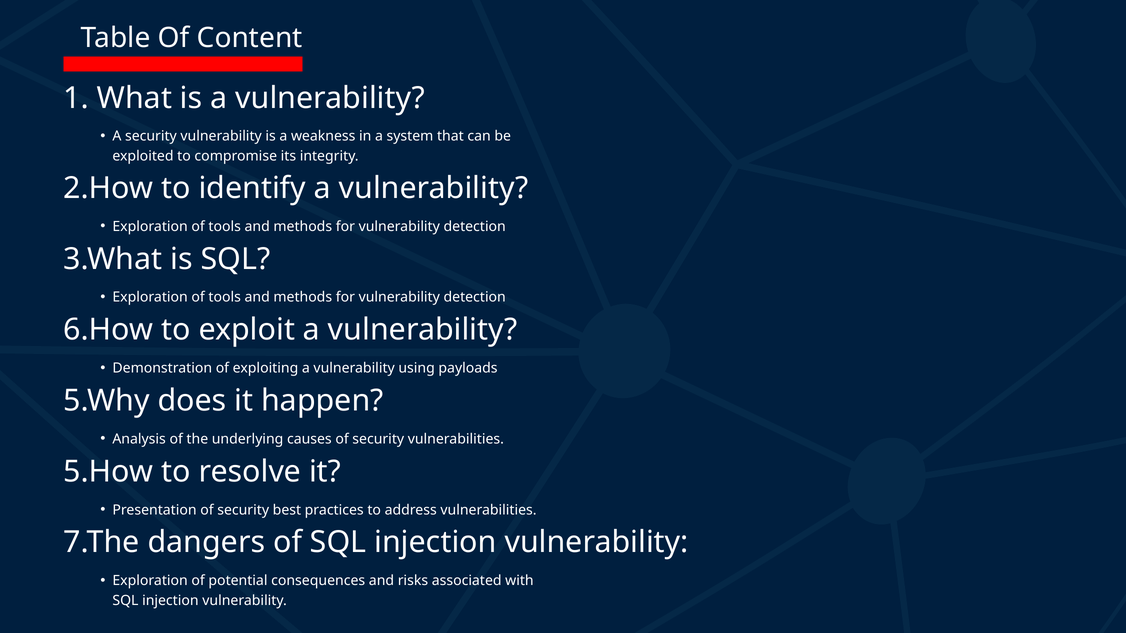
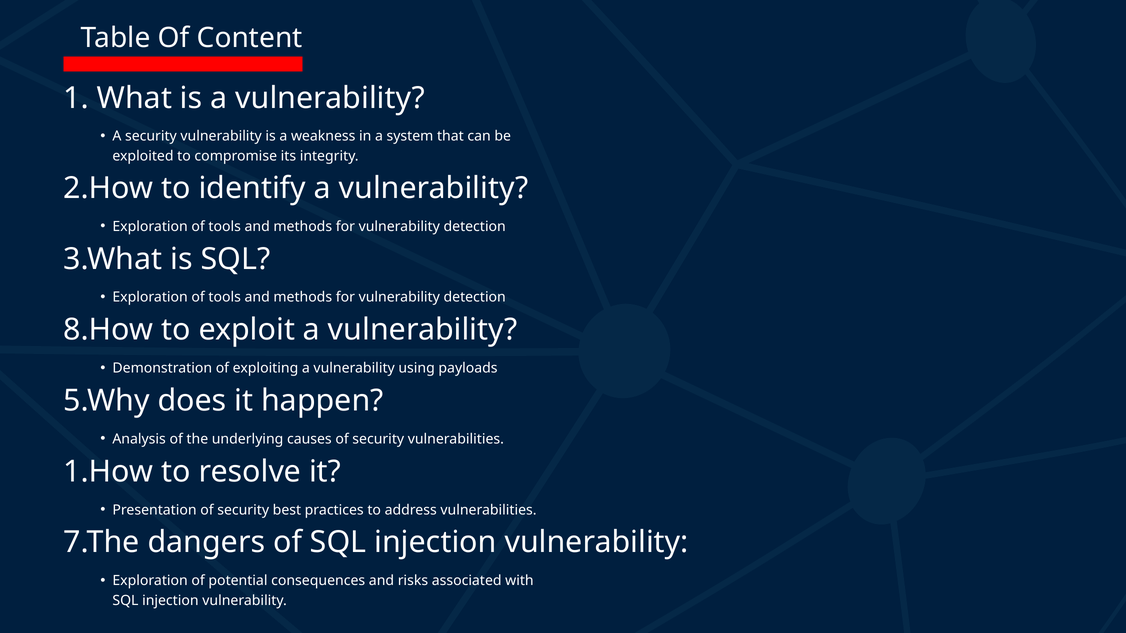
6.How: 6.How -> 8.How
5.How: 5.How -> 1.How
